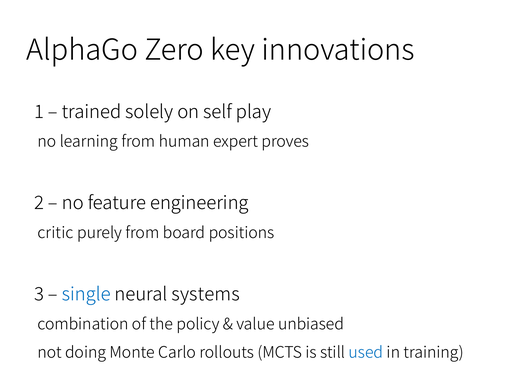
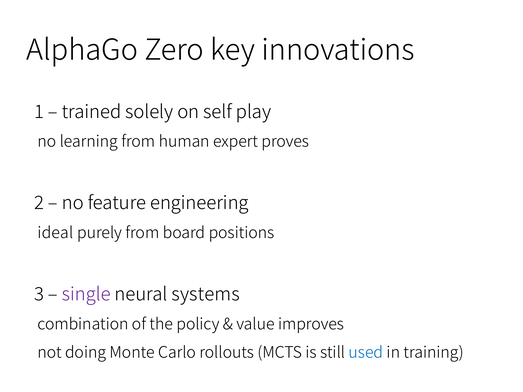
critic: critic -> ideal
single colour: blue -> purple
unbiased: unbiased -> improves
